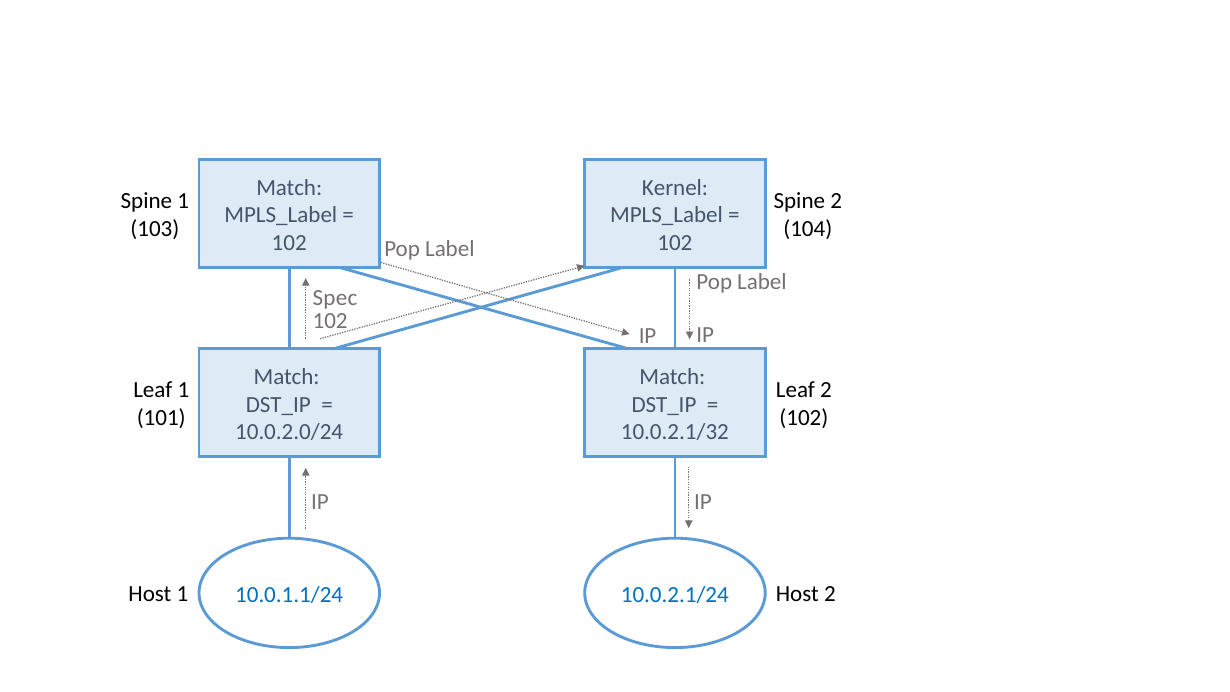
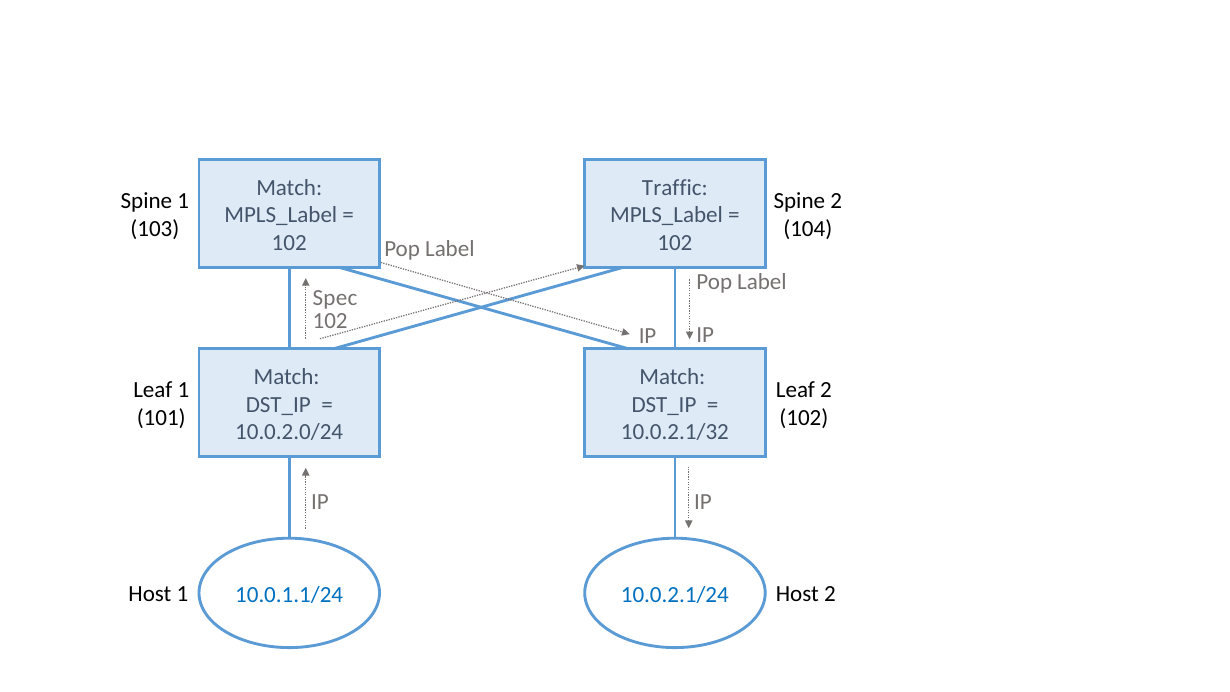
Kernel: Kernel -> Traffic
